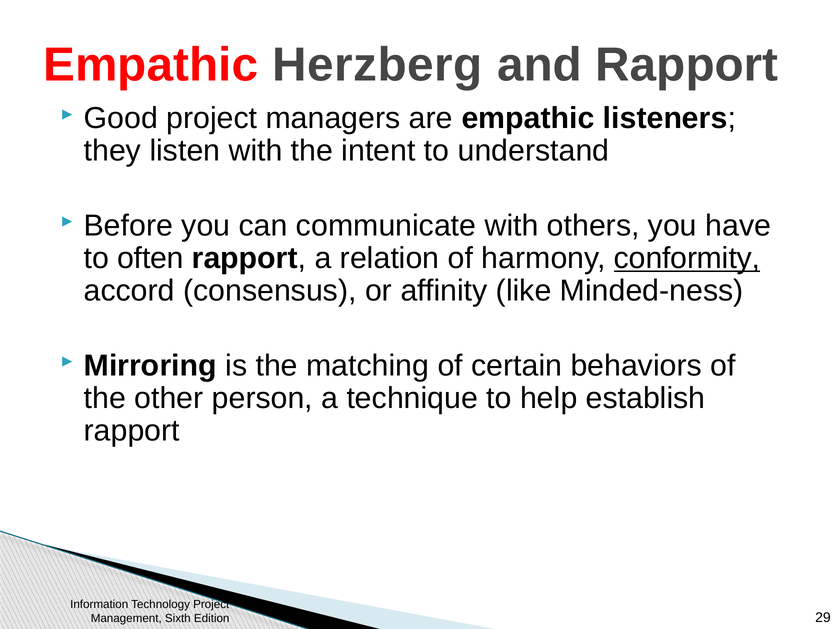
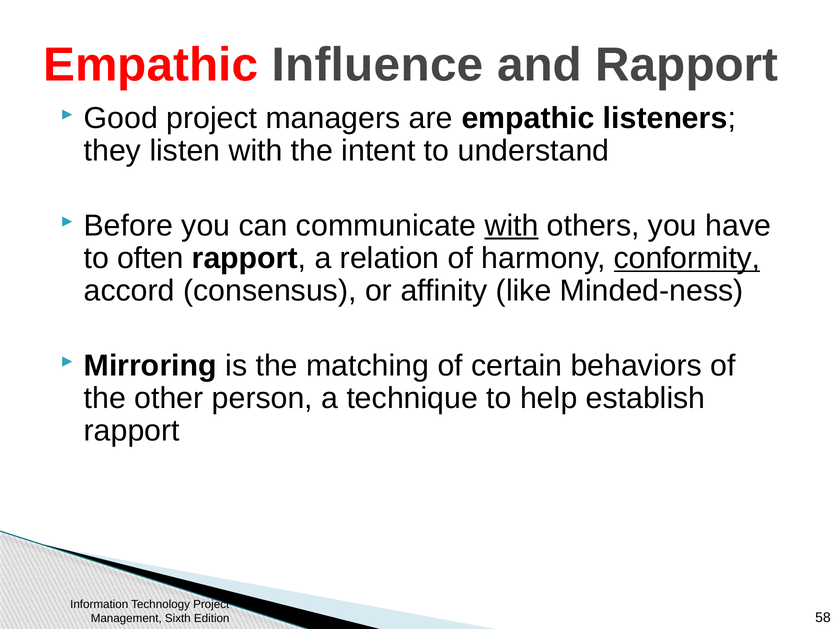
Herzberg: Herzberg -> Influence
with at (512, 226) underline: none -> present
29: 29 -> 58
